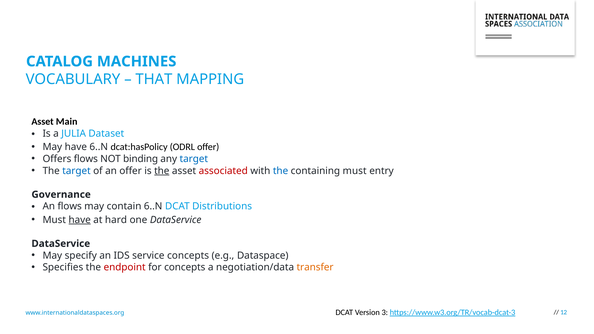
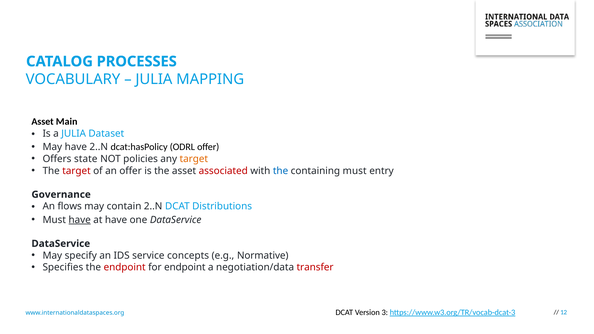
MACHINES: MACHINES -> PROCESSES
THAT at (154, 79): THAT -> JULIA
have 6..N: 6..N -> 2..N
Offers flows: flows -> state
binding: binding -> policies
target at (194, 159) colour: blue -> orange
target at (76, 171) colour: blue -> red
the at (162, 171) underline: present -> none
contain 6..N: 6..N -> 2..N
at hard: hard -> have
Dataspace: Dataspace -> Normative
for concepts: concepts -> endpoint
transfer colour: orange -> red
